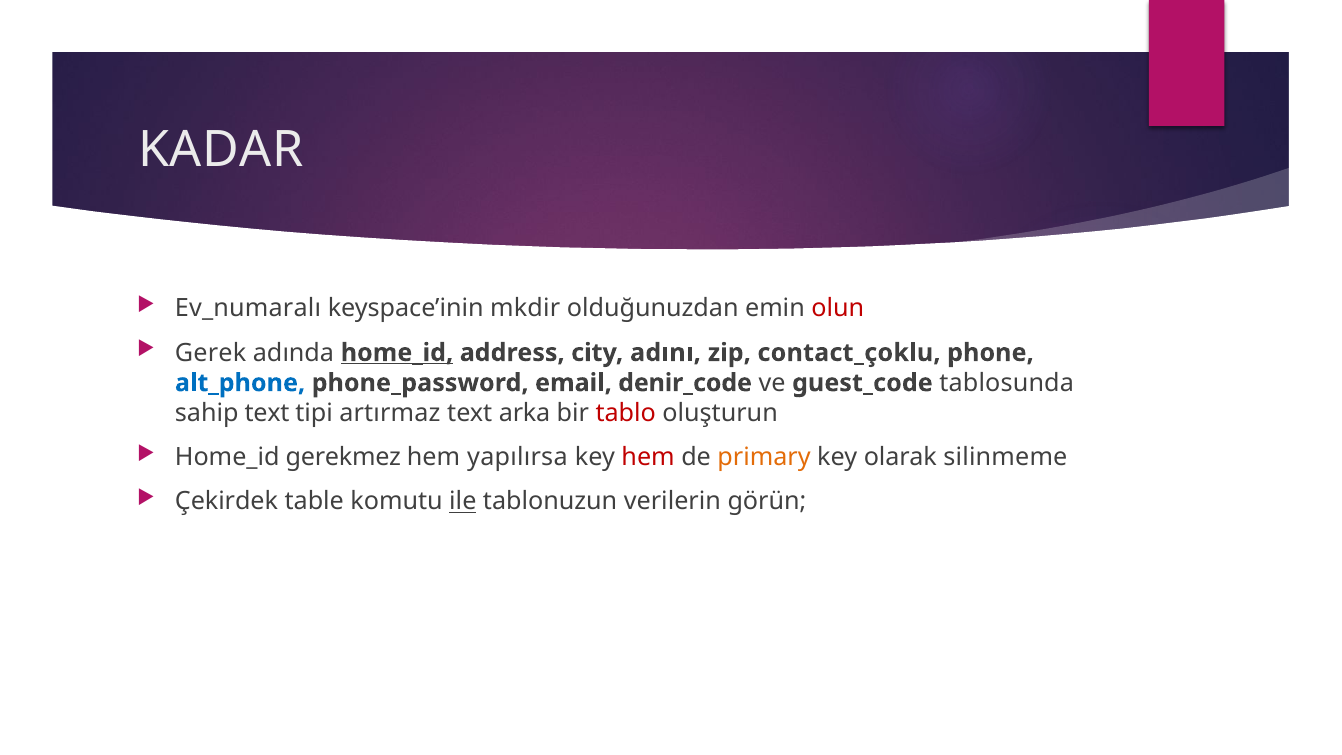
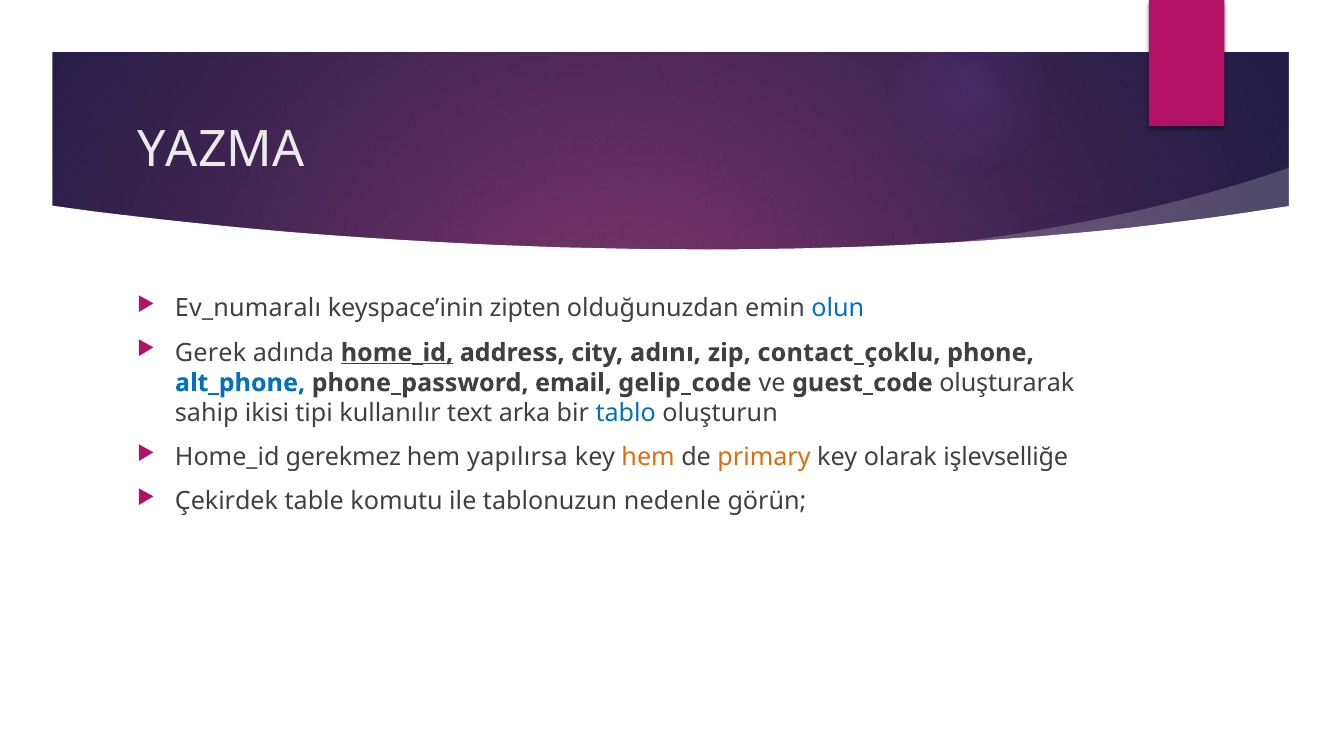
KADAR: KADAR -> YAZMA
mkdir: mkdir -> zipten
olun colour: red -> blue
denir_code: denir_code -> gelip_code
tablosunda: tablosunda -> oluşturarak
sahip text: text -> ikisi
artırmaz: artırmaz -> kullanılır
tablo colour: red -> blue
hem at (648, 457) colour: red -> orange
silinmeme: silinmeme -> işlevselliğe
ile underline: present -> none
verilerin: verilerin -> nedenle
